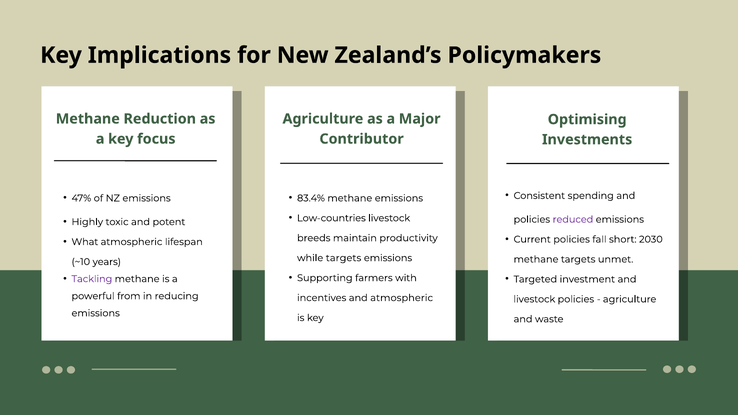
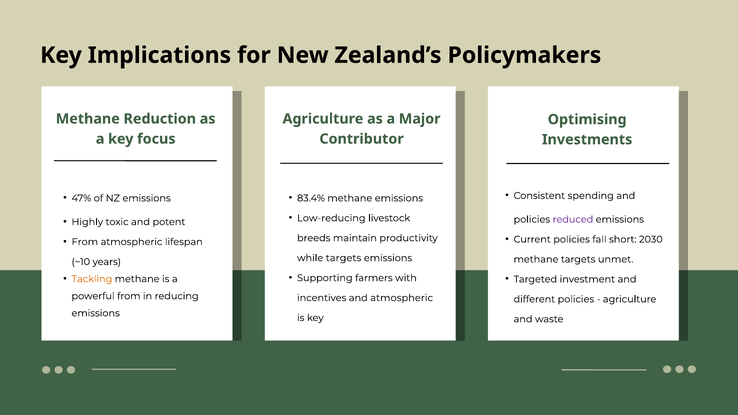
Low-countries: Low-countries -> Low-reducing
What at (85, 242): What -> From
Tackling colour: purple -> orange
livestock at (534, 299): livestock -> different
